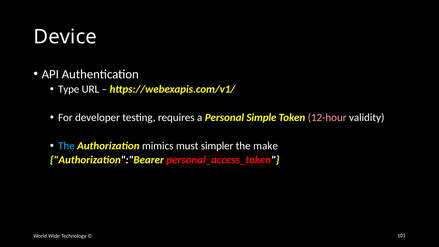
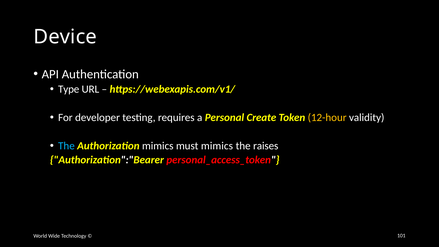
Simple: Simple -> Create
12-hour colour: pink -> yellow
must simpler: simpler -> mimics
make: make -> raises
